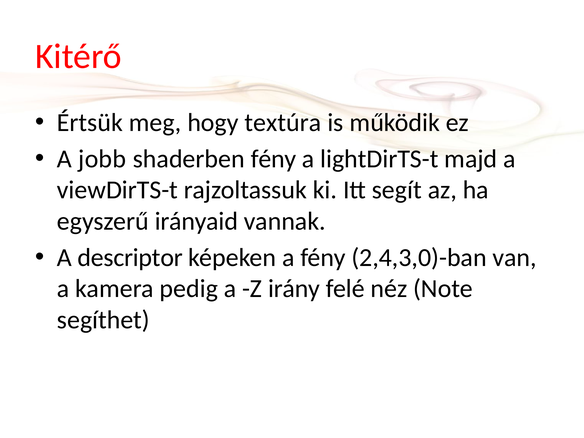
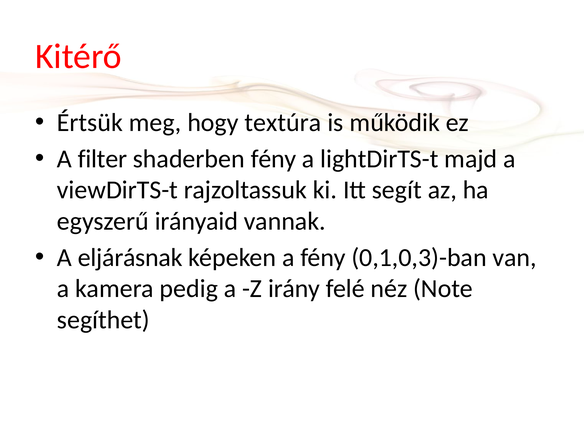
jobb: jobb -> filter
descriptor: descriptor -> eljárásnak
2,4,3,0)-ban: 2,4,3,0)-ban -> 0,1,0,3)-ban
